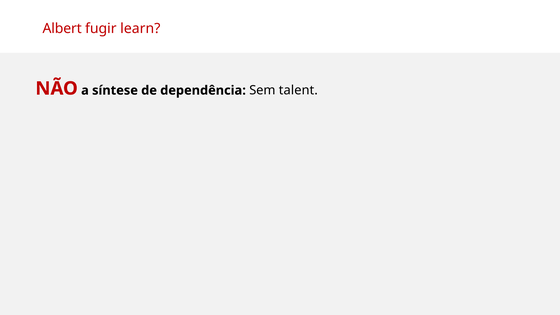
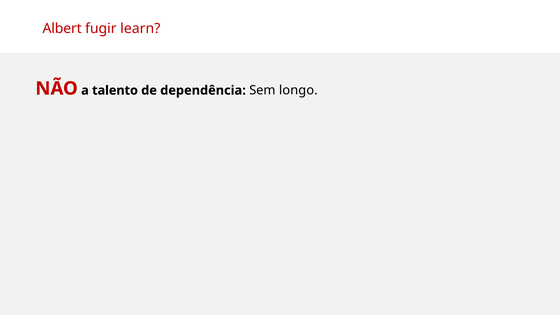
síntese: síntese -> talento
talent: talent -> longo
